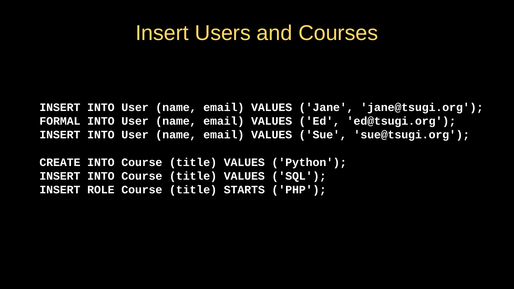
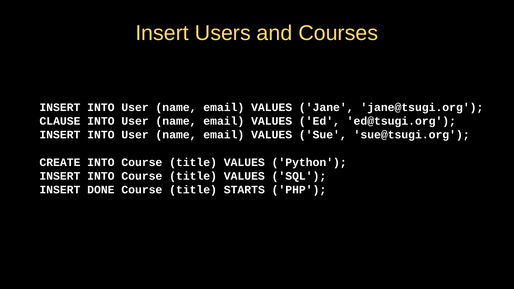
FORMAL: FORMAL -> CLAUSE
ROLE: ROLE -> DONE
